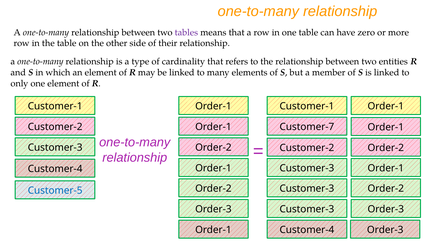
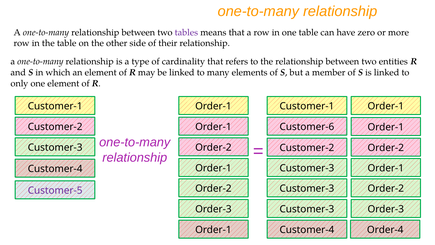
Customer-7: Customer-7 -> Customer-6
Customer-5 colour: blue -> purple
Customer-4 Order-3: Order-3 -> Order-4
